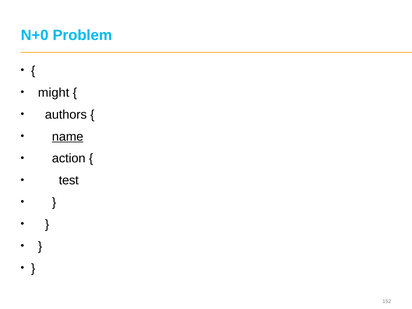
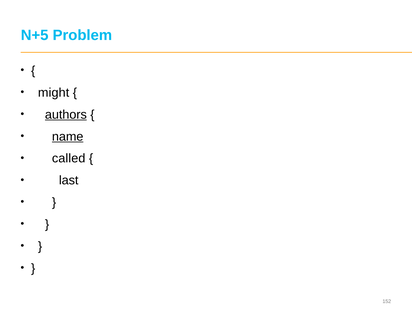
N+0: N+0 -> N+5
authors underline: none -> present
action: action -> called
test: test -> last
